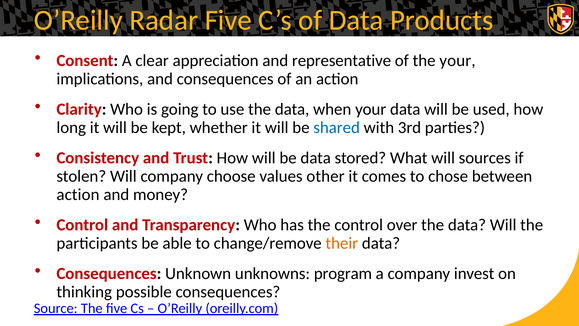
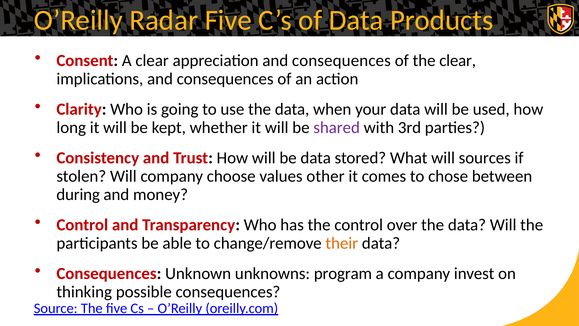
appreciation and representative: representative -> consequences
the your: your -> clear
shared colour: blue -> purple
action at (78, 194): action -> during
